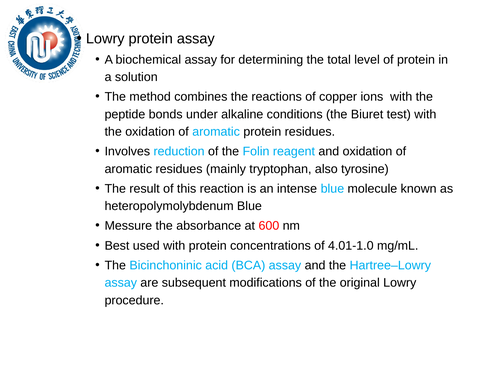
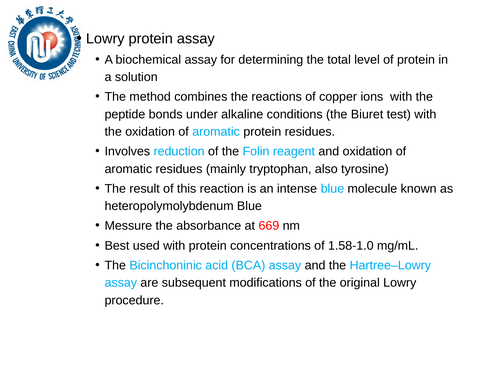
600: 600 -> 669
4.01-1.0: 4.01-1.0 -> 1.58-1.0
